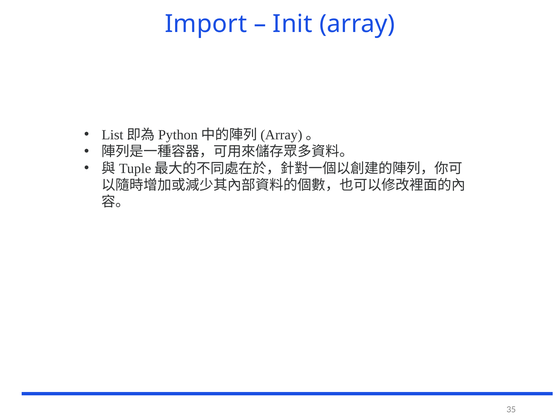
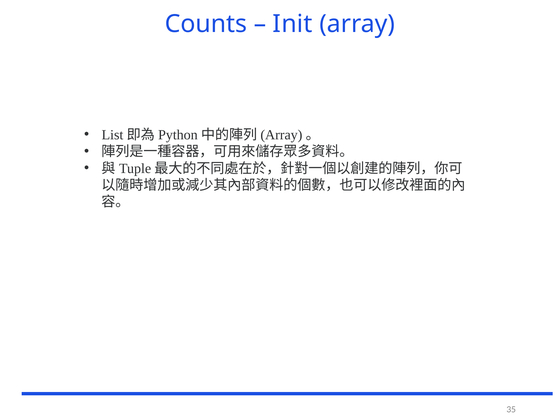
Import: Import -> Counts
